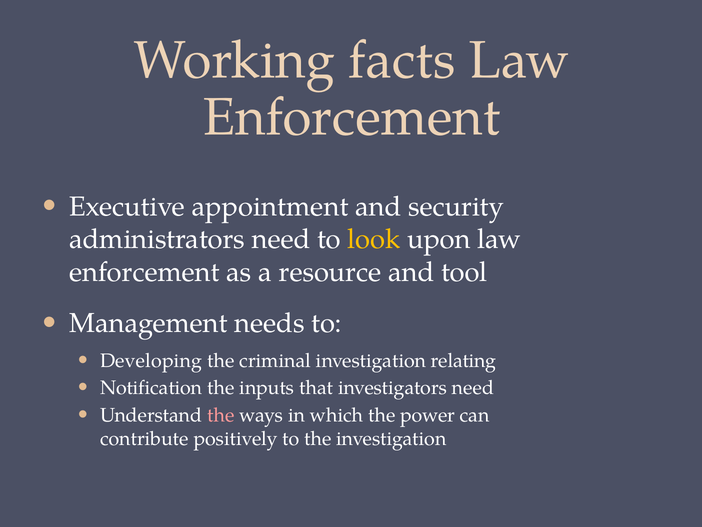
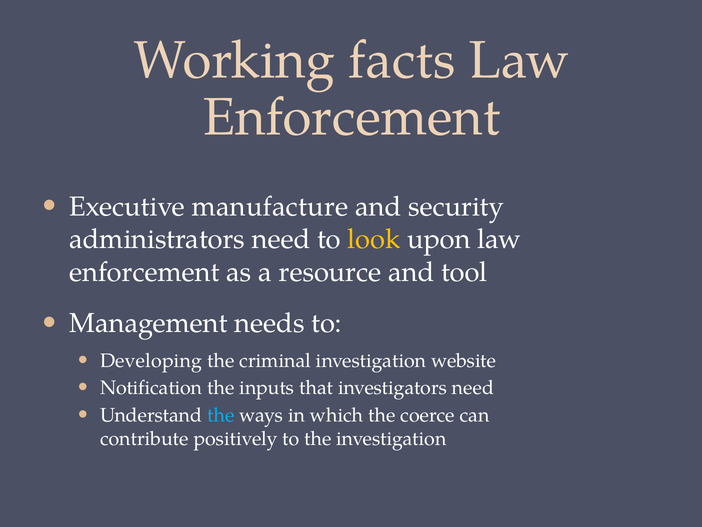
appointment: appointment -> manufacture
relating: relating -> website
the at (221, 415) colour: pink -> light blue
power: power -> coerce
